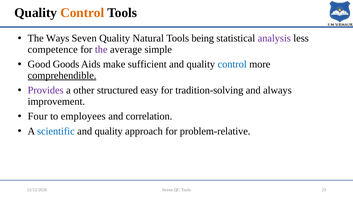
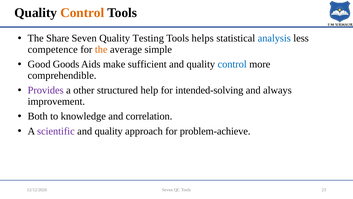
Ways: Ways -> Share
Natural: Natural -> Testing
being: being -> helps
analysis colour: purple -> blue
the at (101, 49) colour: purple -> orange
comprehendible underline: present -> none
easy: easy -> help
tradition-solving: tradition-solving -> intended-solving
Four: Four -> Both
employees: employees -> knowledge
scientific colour: blue -> purple
problem-relative: problem-relative -> problem-achieve
